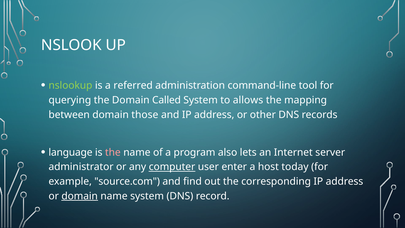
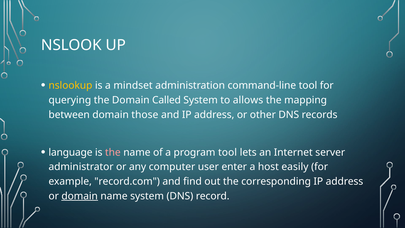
nslookup colour: light green -> yellow
referred: referred -> mindset
program also: also -> tool
computer underline: present -> none
today: today -> easily
source.com: source.com -> record.com
